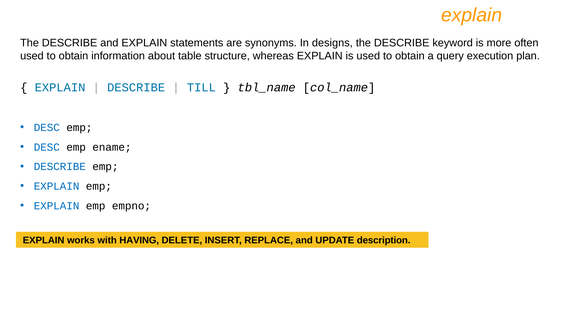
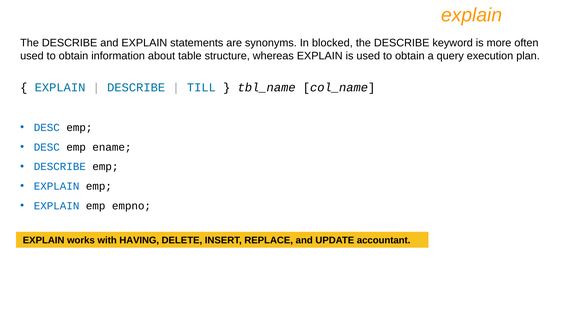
designs: designs -> blocked
description: description -> accountant
